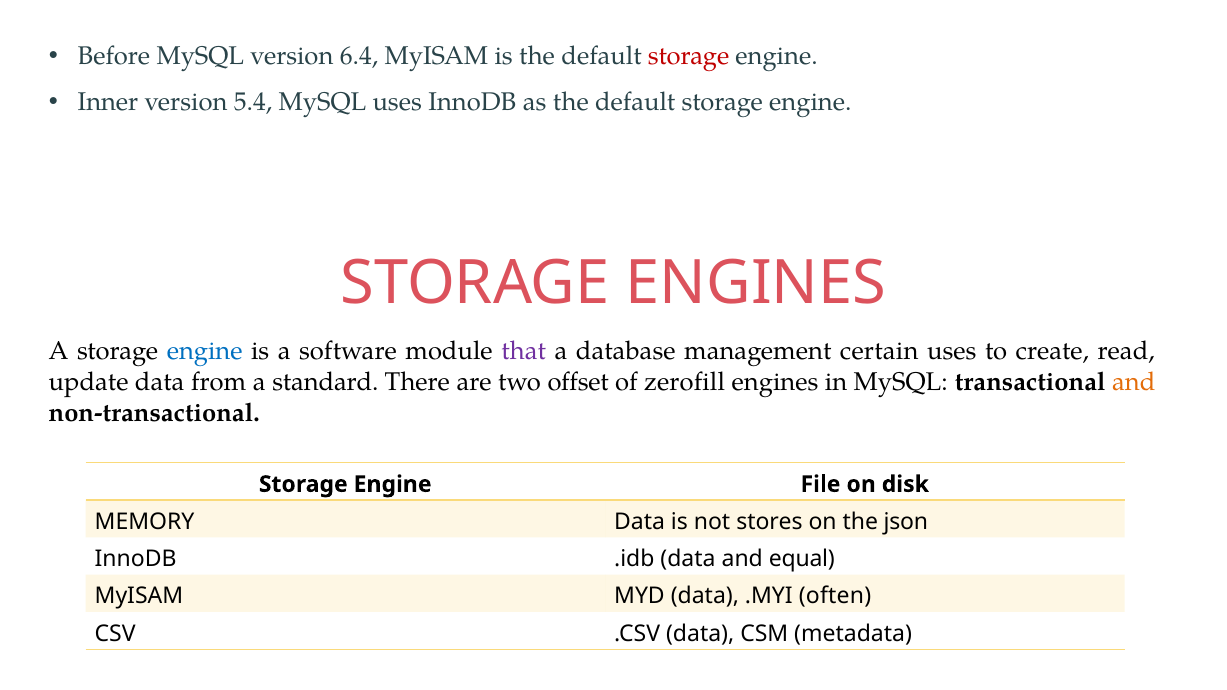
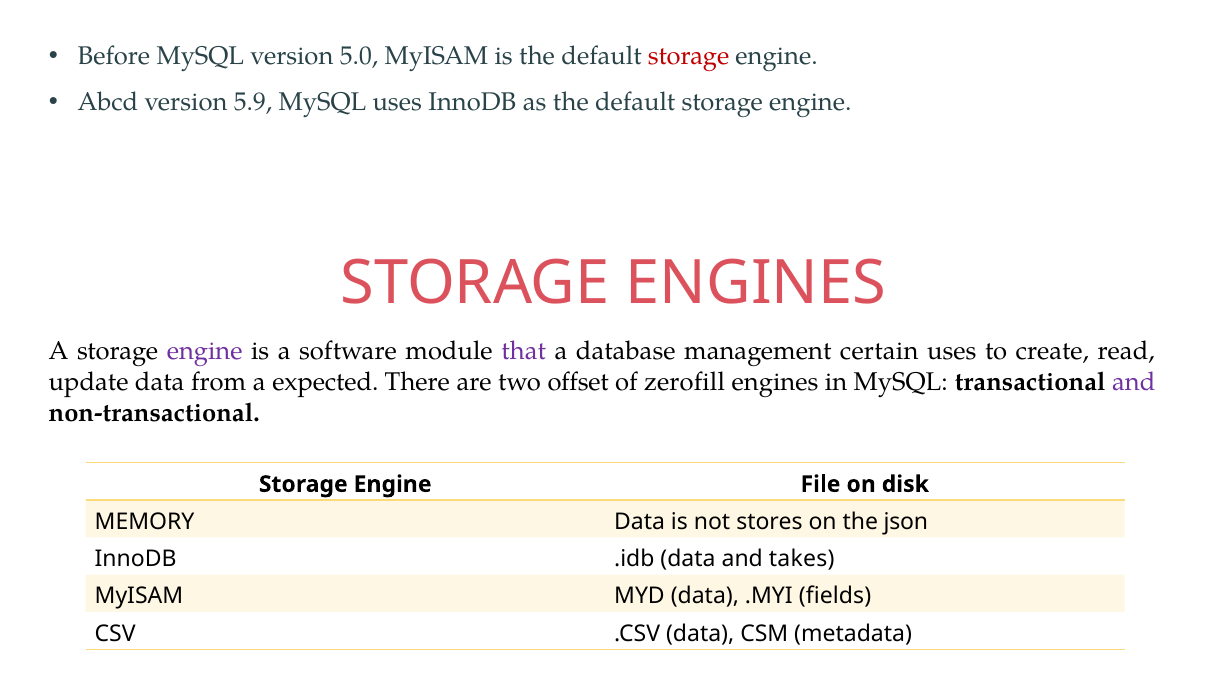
6.4: 6.4 -> 5.0
Inner: Inner -> Abcd
5.4: 5.4 -> 5.9
engine at (205, 351) colour: blue -> purple
standard: standard -> expected
and at (1134, 382) colour: orange -> purple
equal: equal -> takes
often: often -> fields
